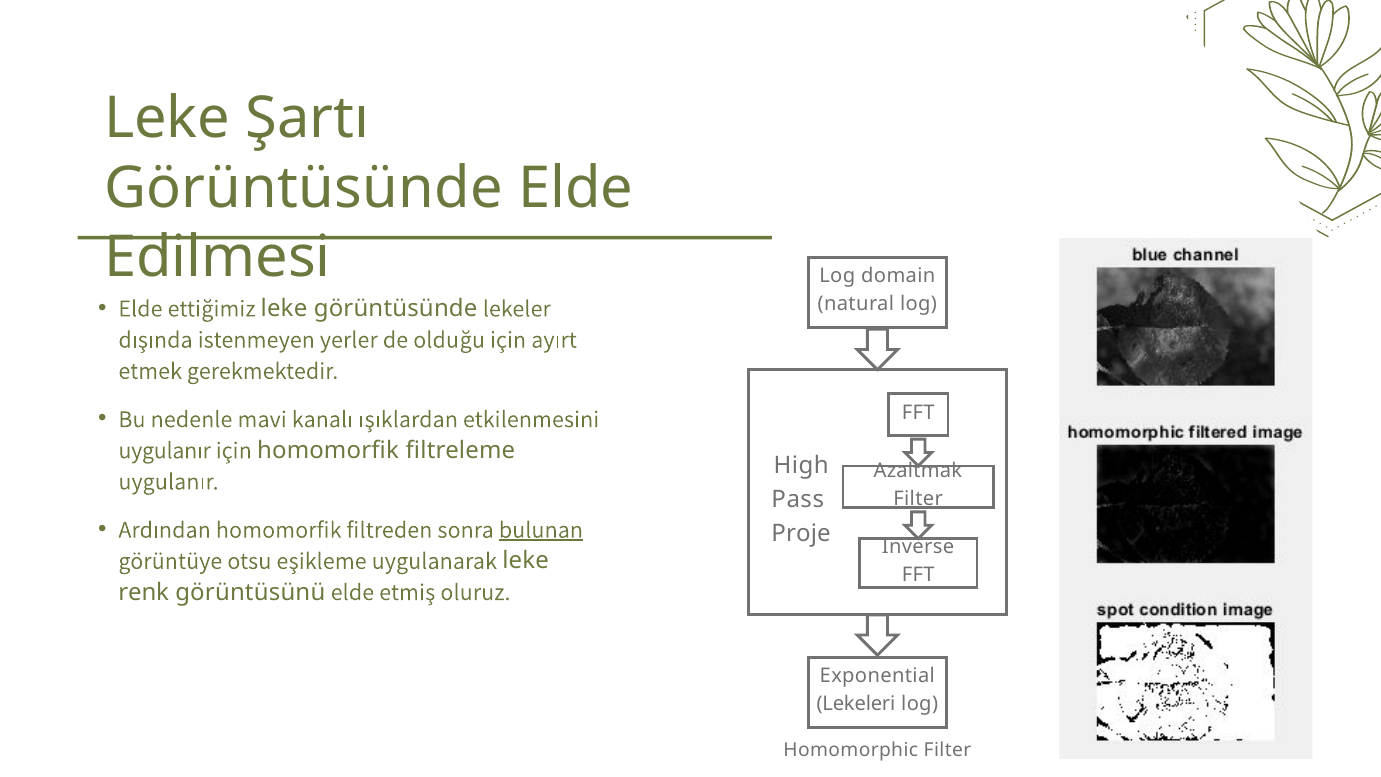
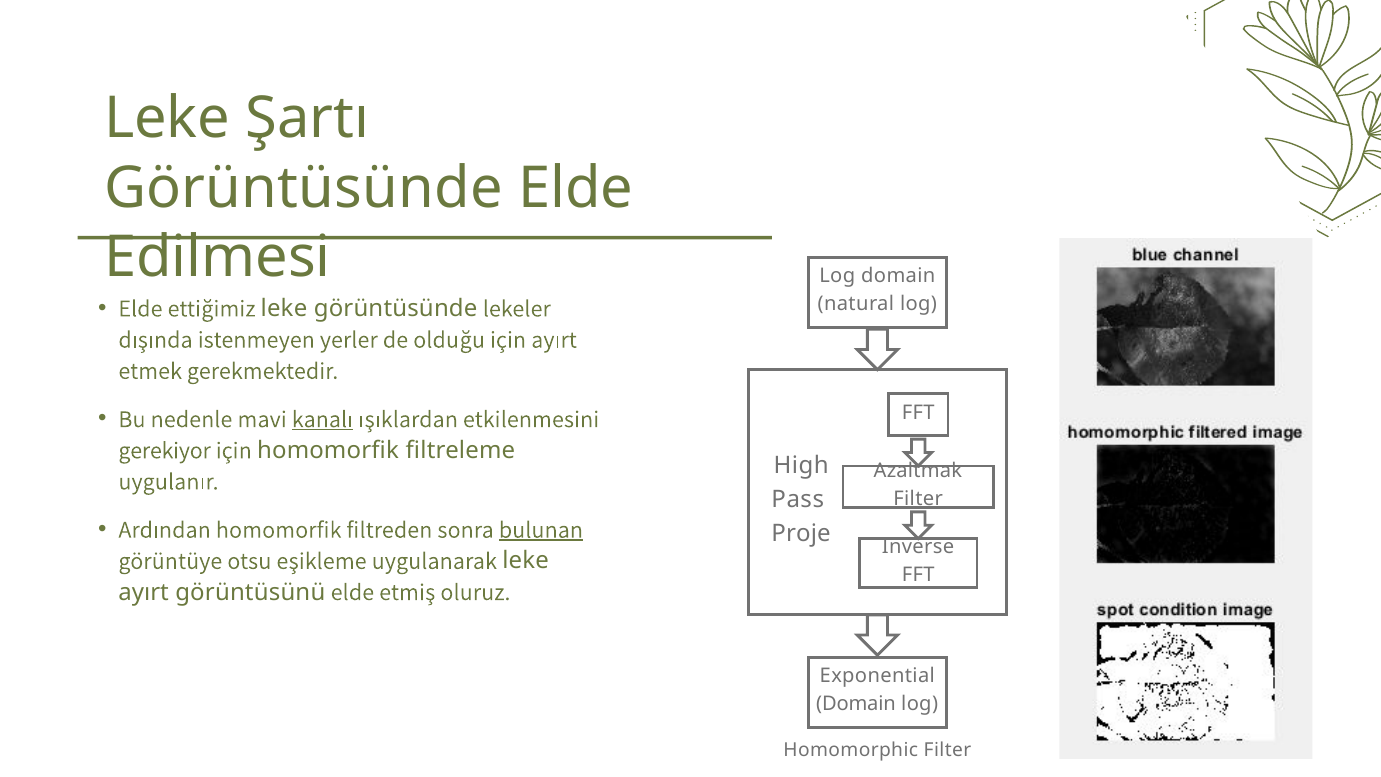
kanalı underline: none -> present
uygulanır at (165, 450): uygulanır -> gerekiyor
renk at (144, 592): renk -> ayırt
Lekeleri at (856, 704): Lekeleri -> Domain
